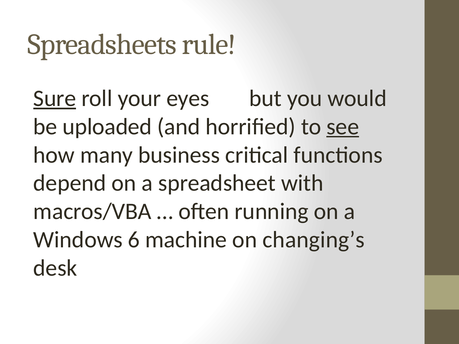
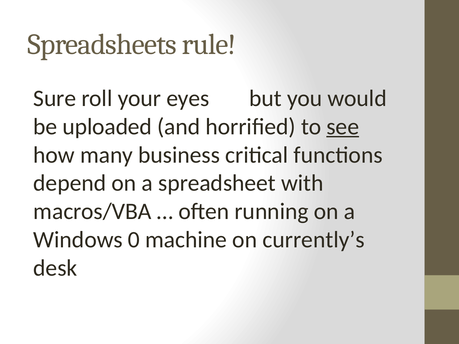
Sure underline: present -> none
6: 6 -> 0
changing’s: changing’s -> currently’s
